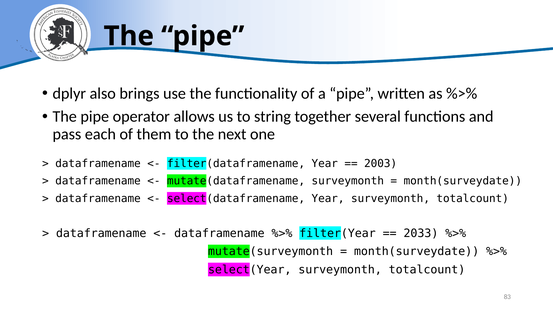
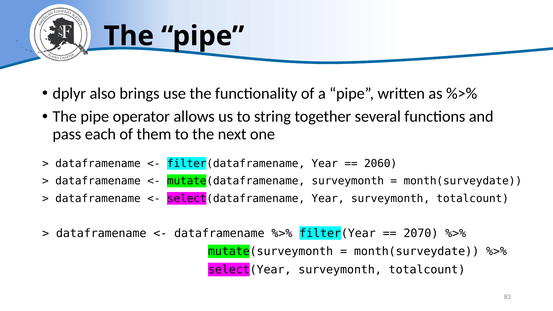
2003: 2003 -> 2060
2033: 2033 -> 2070
